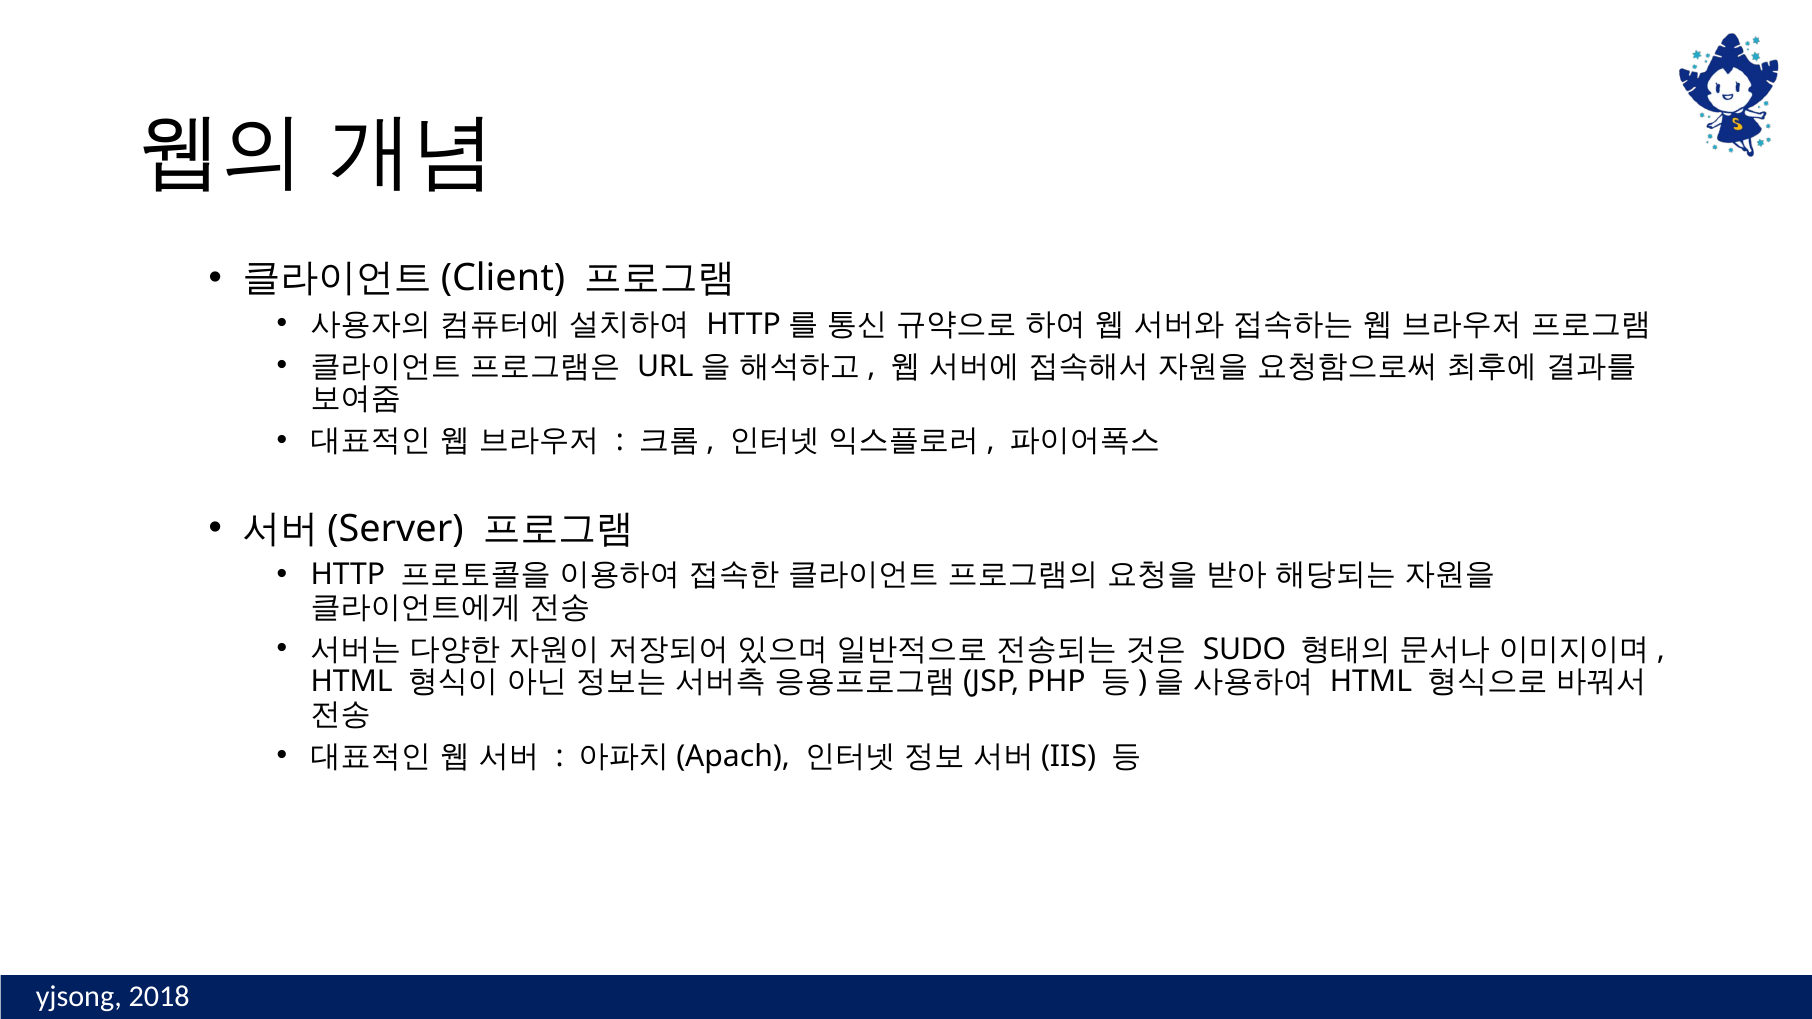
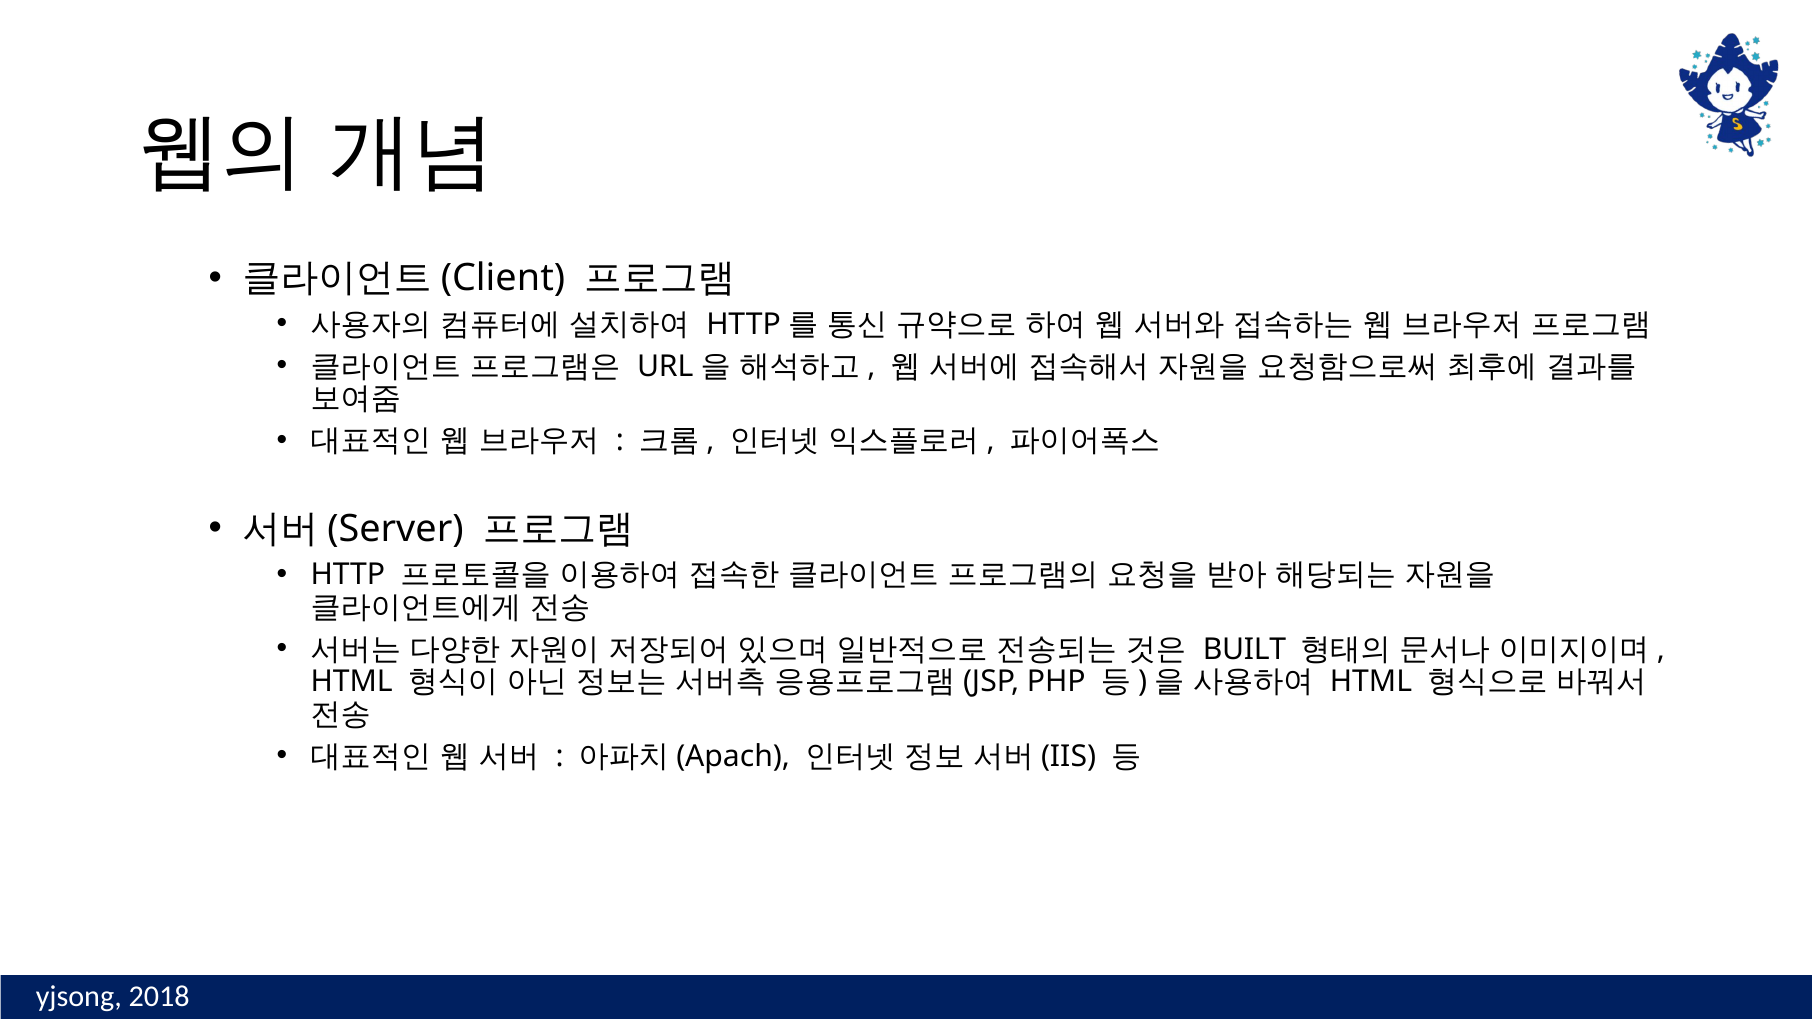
SUDO: SUDO -> BUILT
